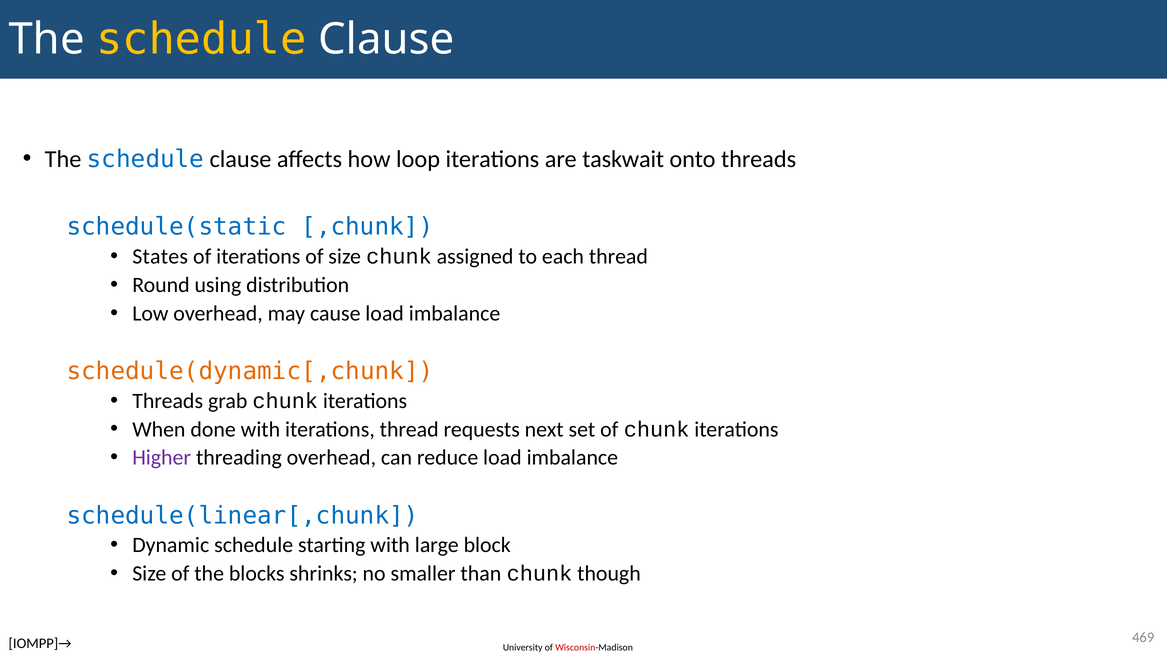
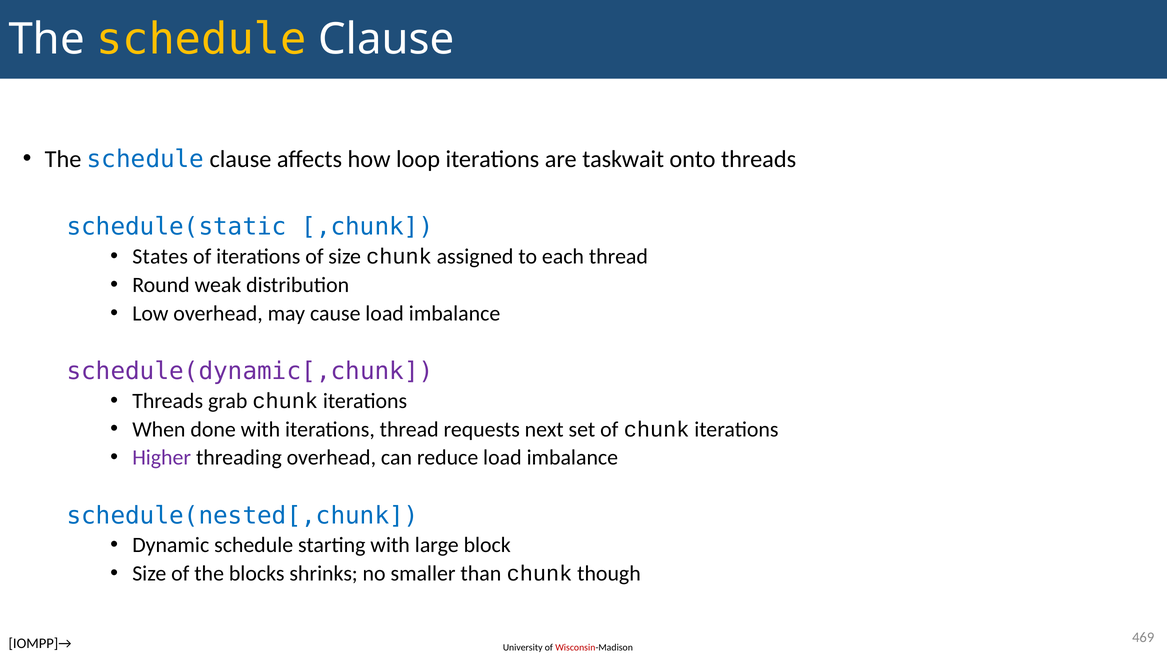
using: using -> weak
schedule(dynamic[,chunk colour: orange -> purple
schedule(linear[,chunk: schedule(linear[,chunk -> schedule(nested[,chunk
